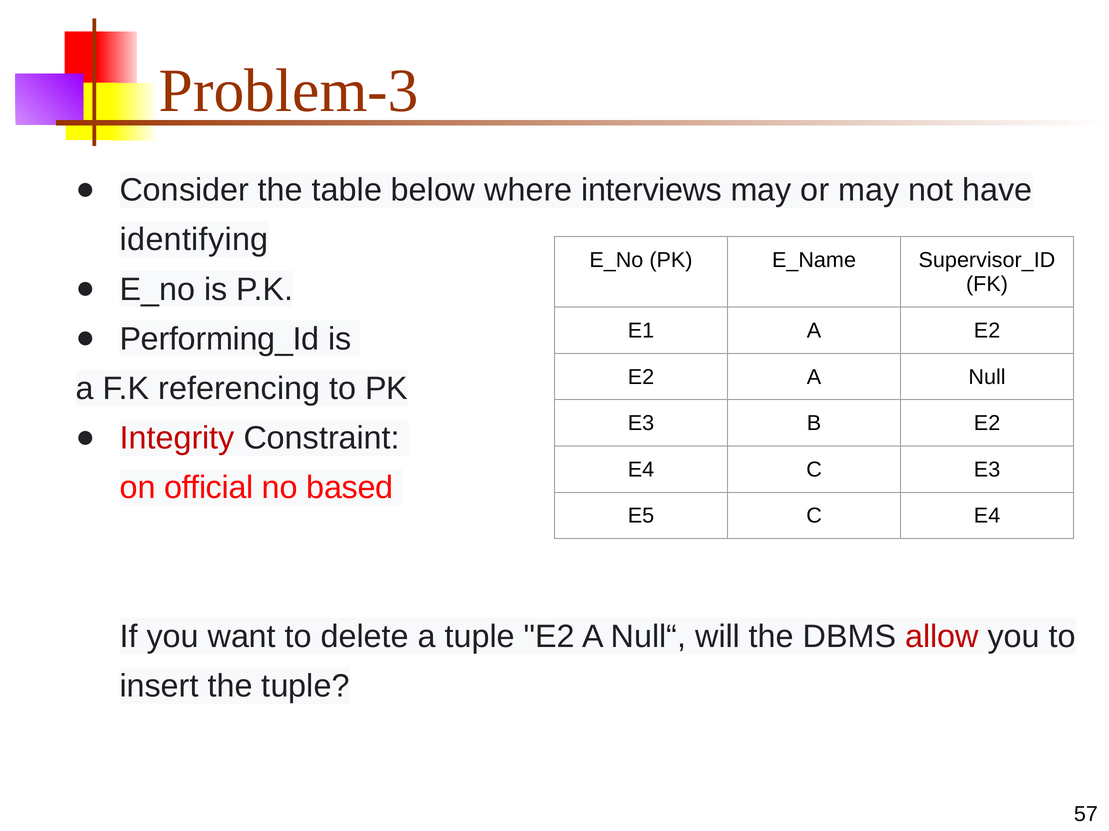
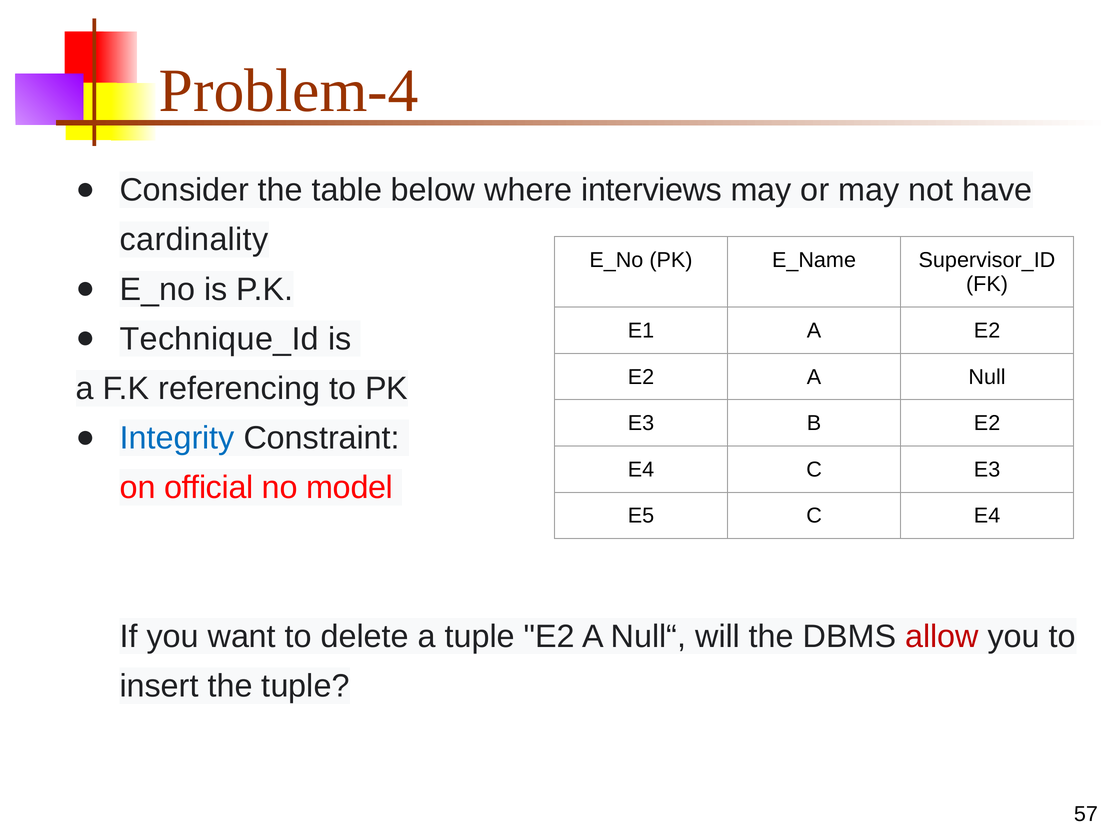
Problem-3: Problem-3 -> Problem-4
identifying: identifying -> cardinality
Performing_Id: Performing_Id -> Technique_Id
Integrity colour: red -> blue
based: based -> model
